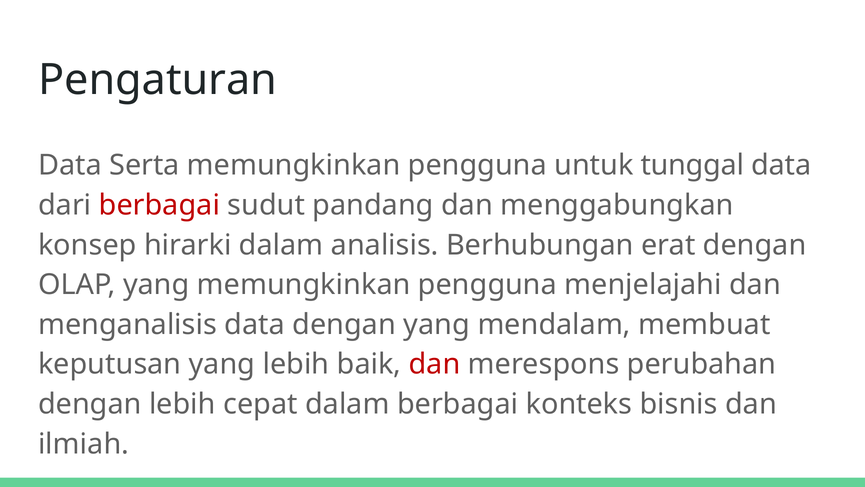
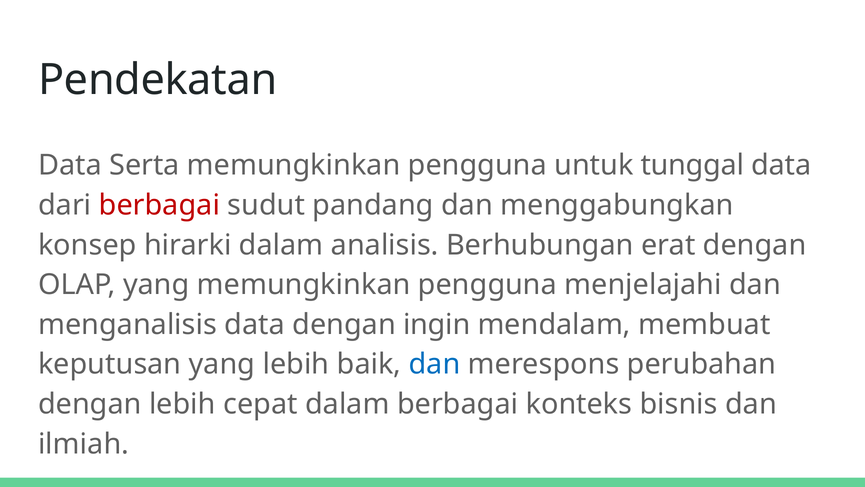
Pengaturan: Pengaturan -> Pendekatan
dengan yang: yang -> ingin
dan at (435, 364) colour: red -> blue
